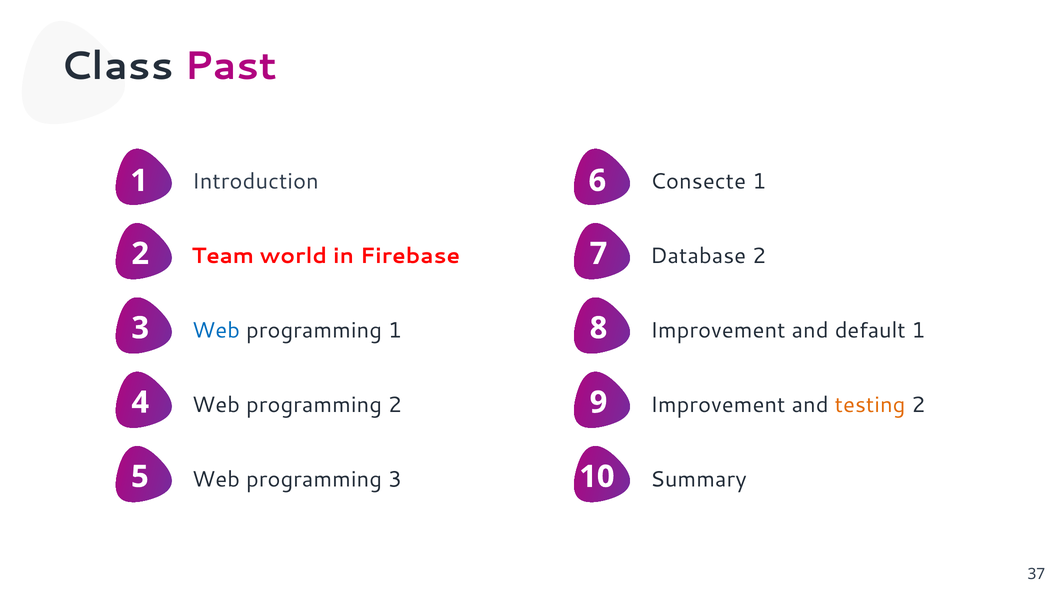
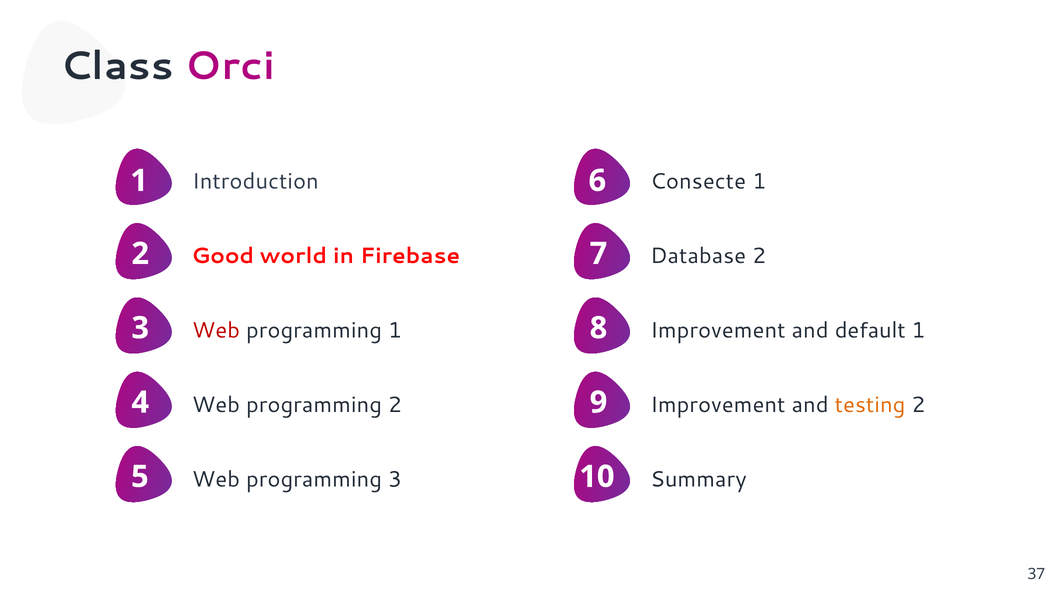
Past: Past -> Orci
Team: Team -> Good
Web at (216, 330) colour: blue -> red
